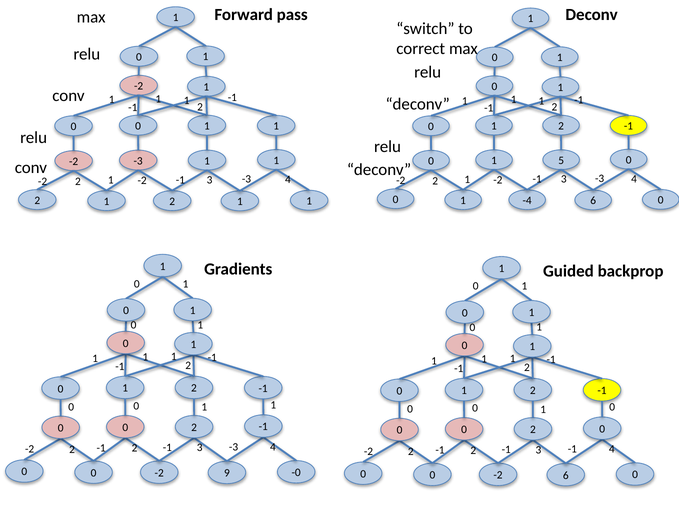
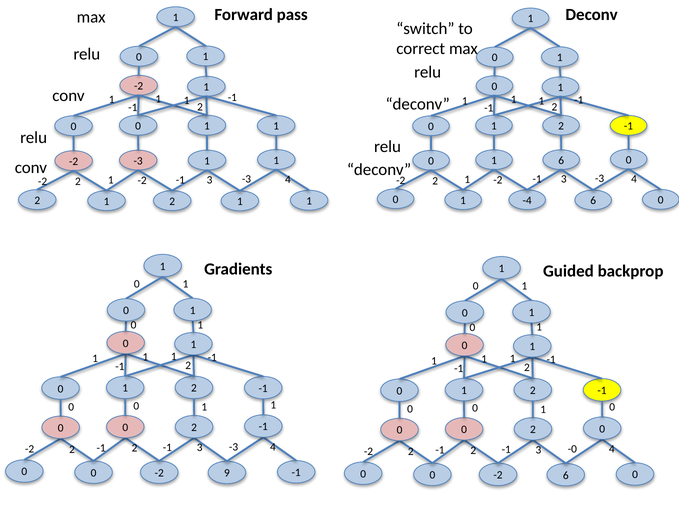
0 5: 5 -> 6
3 -1: -1 -> -0
9 -0: -0 -> -1
